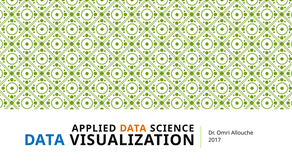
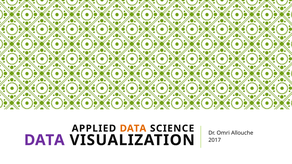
DATA at (44, 140) colour: blue -> purple
